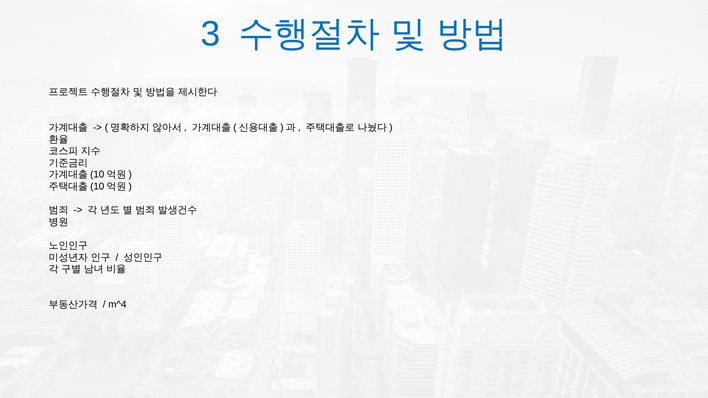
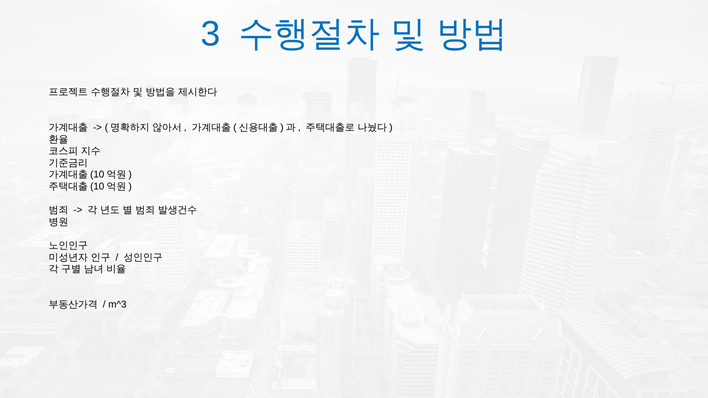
m^4: m^4 -> m^3
